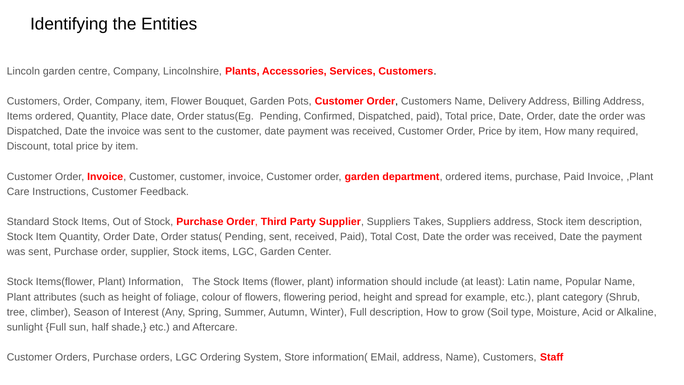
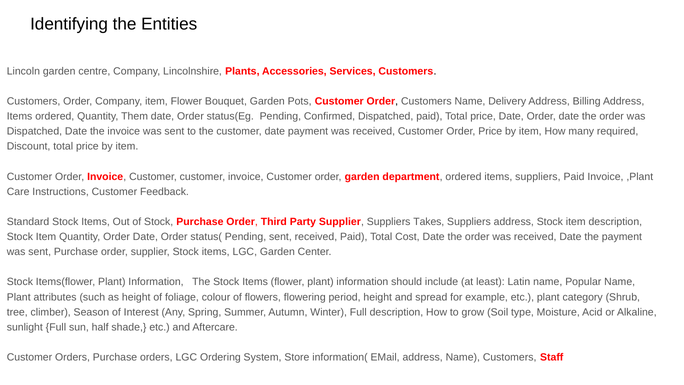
Place: Place -> Them
items purchase: purchase -> suppliers
